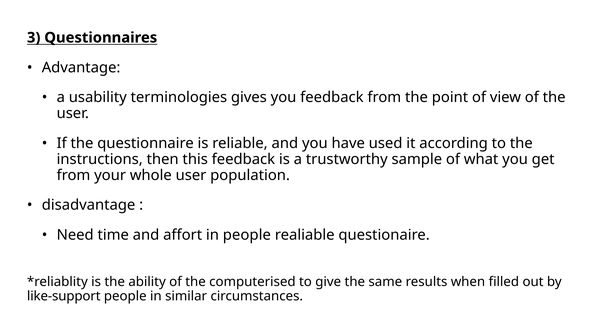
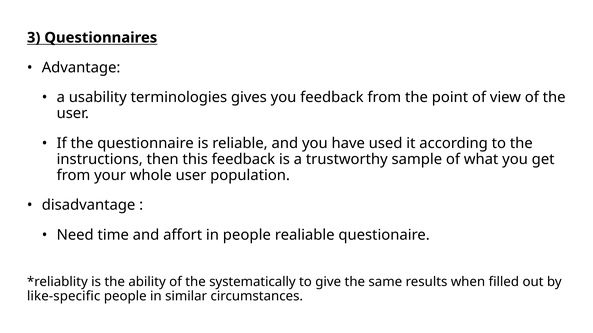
computerised: computerised -> systematically
like-support: like-support -> like-specific
